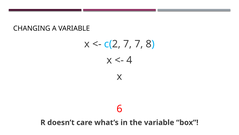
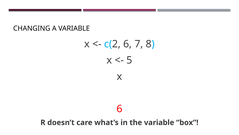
c(2 7: 7 -> 6
4: 4 -> 5
